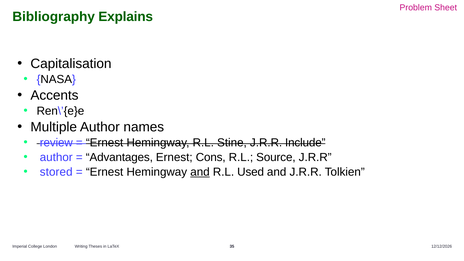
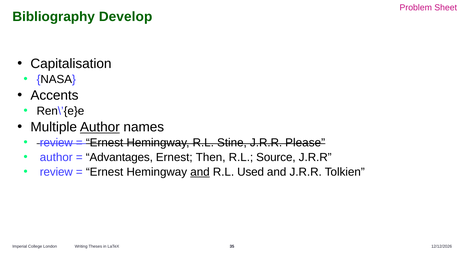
Explains: Explains -> Develop
Author at (100, 127) underline: none -> present
Include: Include -> Please
Cons: Cons -> Then
stored at (56, 172): stored -> review
